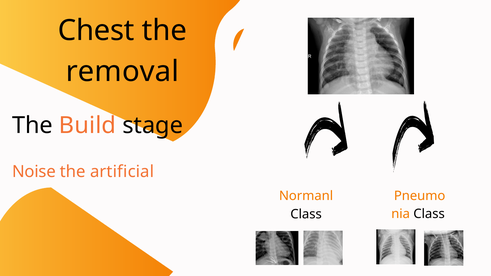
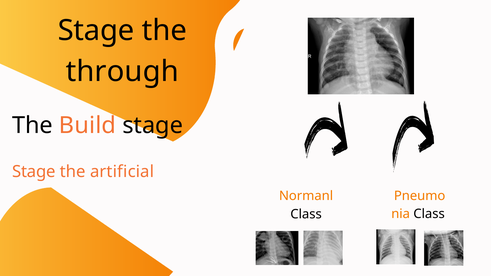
Chest at (96, 31): Chest -> Stage
removal: removal -> through
Noise at (34, 172): Noise -> Stage
